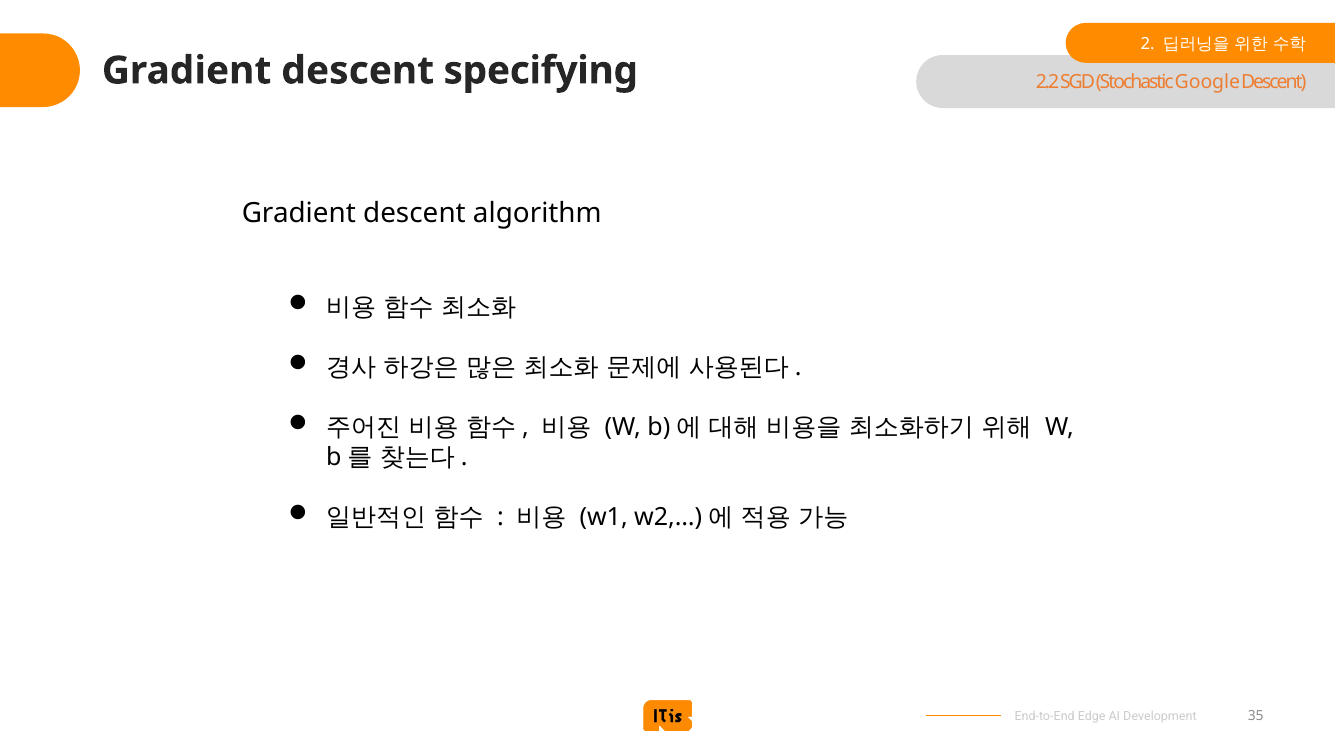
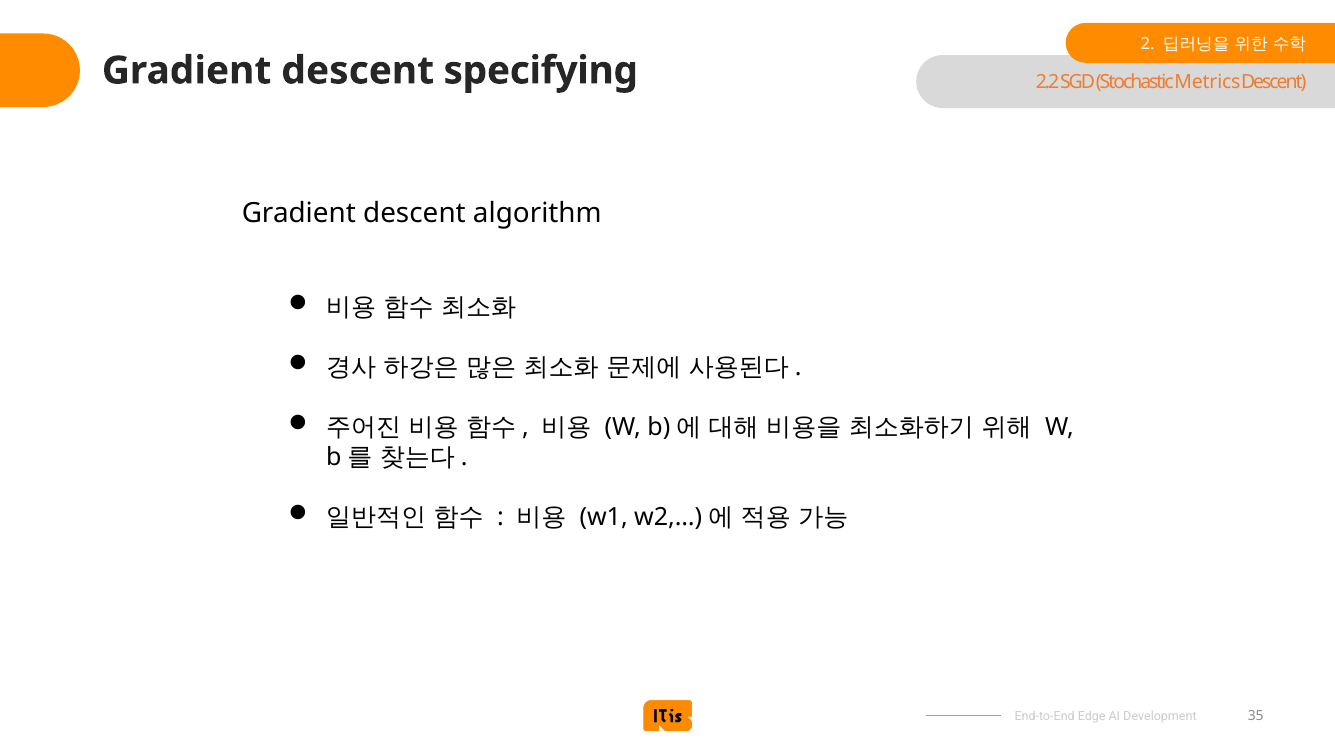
Google: Google -> Metrics
